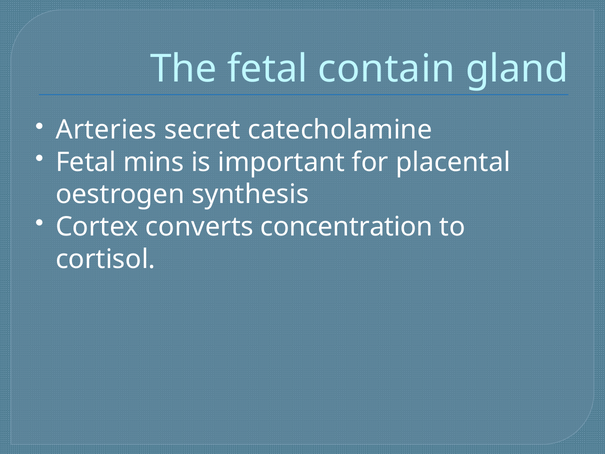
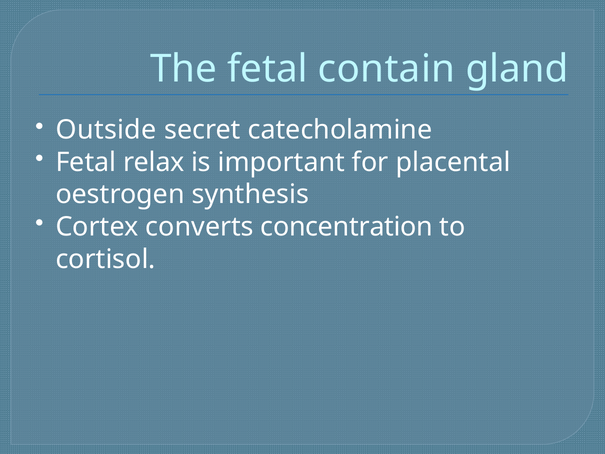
Arteries: Arteries -> Outside
mins: mins -> relax
